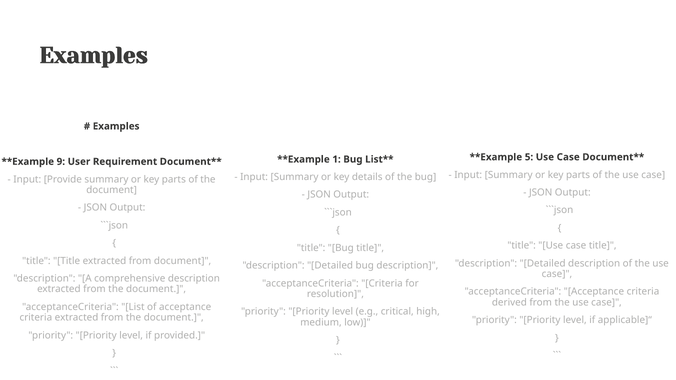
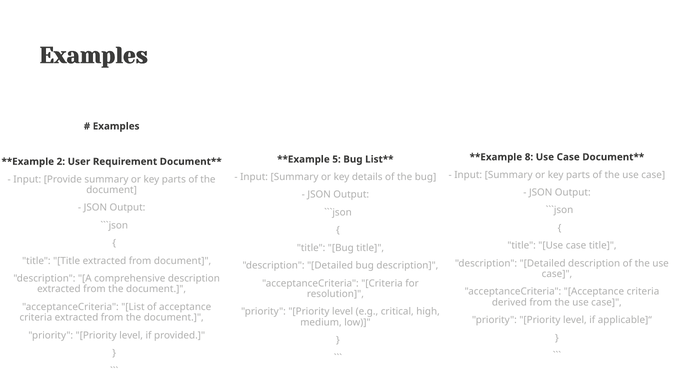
5: 5 -> 8
1: 1 -> 5
9: 9 -> 2
